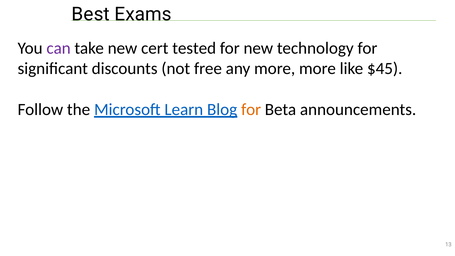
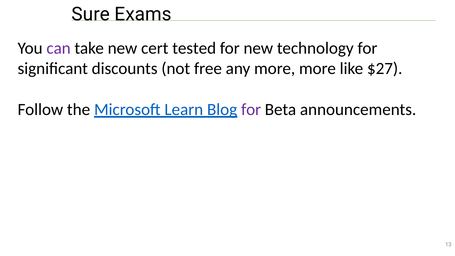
Best: Best -> Sure
$45: $45 -> $27
for at (251, 110) colour: orange -> purple
